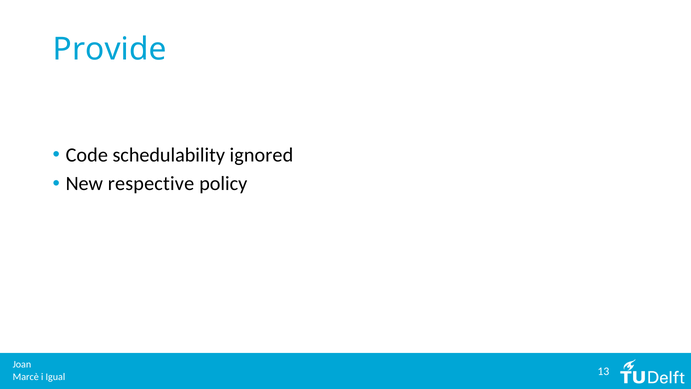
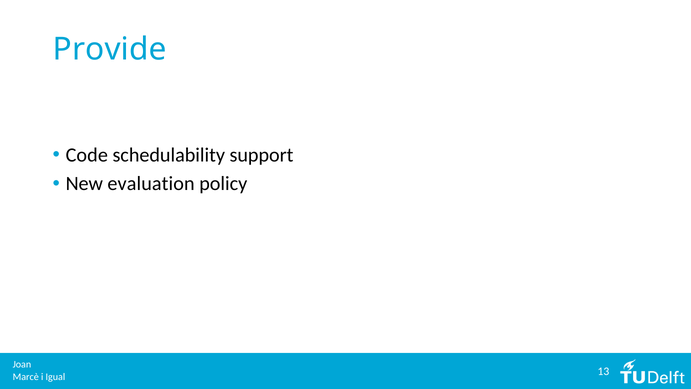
ignored: ignored -> support
respective: respective -> evaluation
